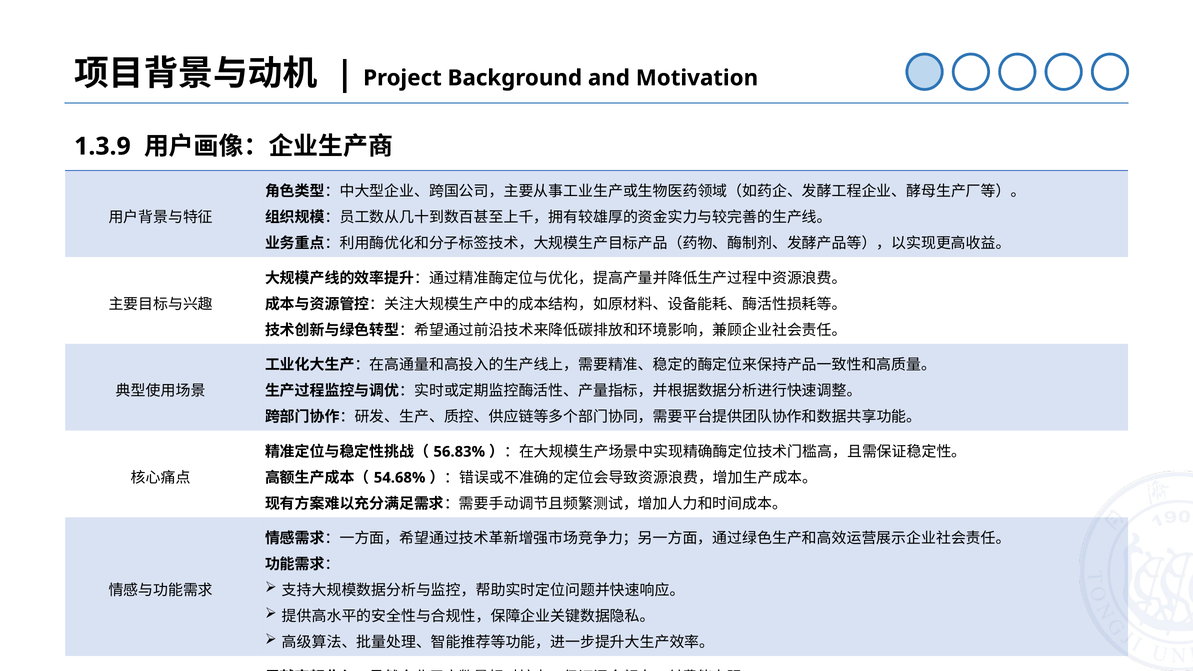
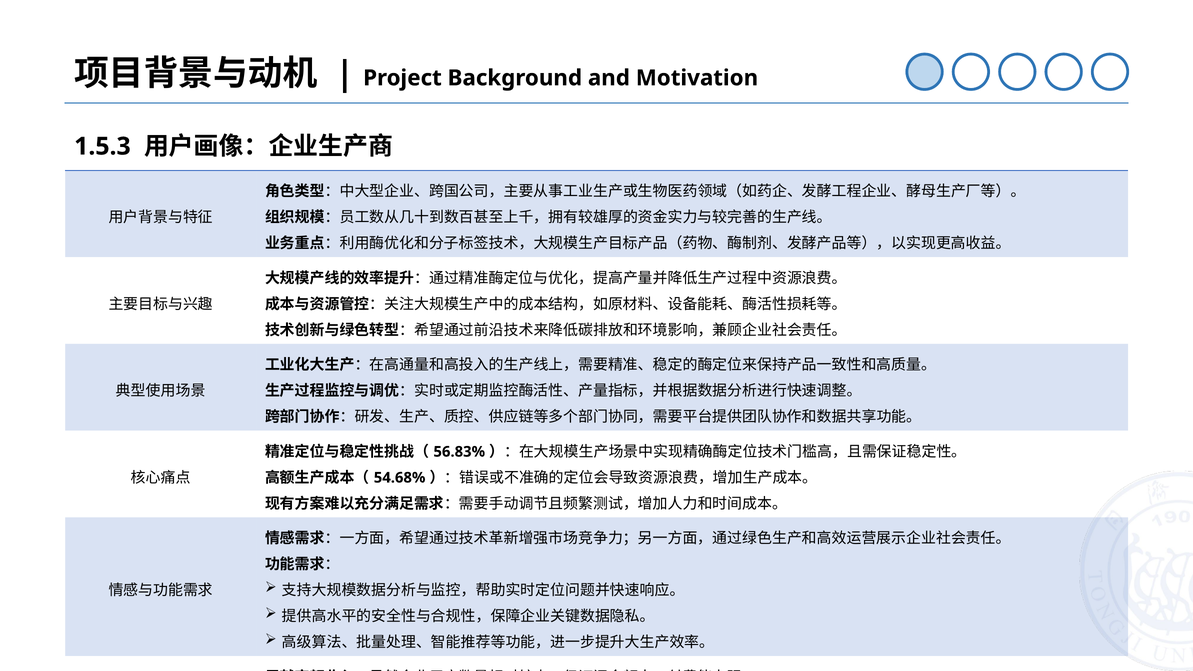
1.3.9: 1.3.9 -> 1.5.3
